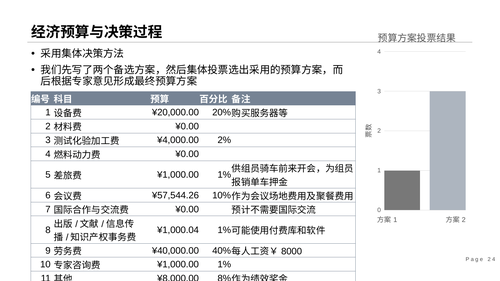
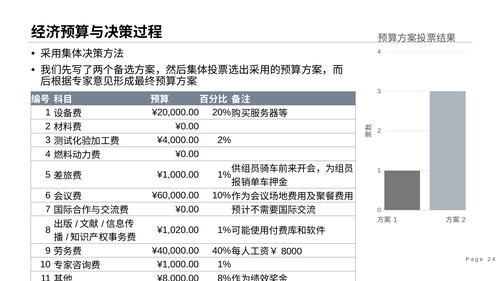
¥57,544.26: ¥57,544.26 -> ¥60,000.00
¥1,000.04: ¥1,000.04 -> ¥1,020.00
